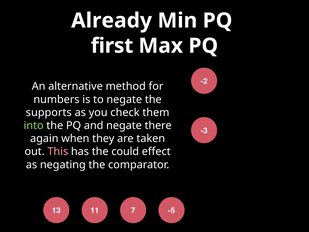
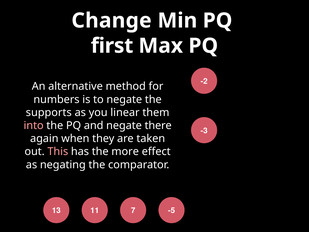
Already: Already -> Change
check: check -> linear
into colour: light green -> pink
could: could -> more
